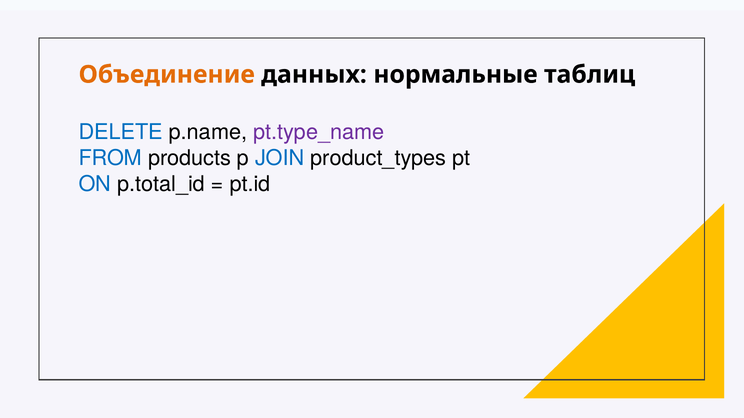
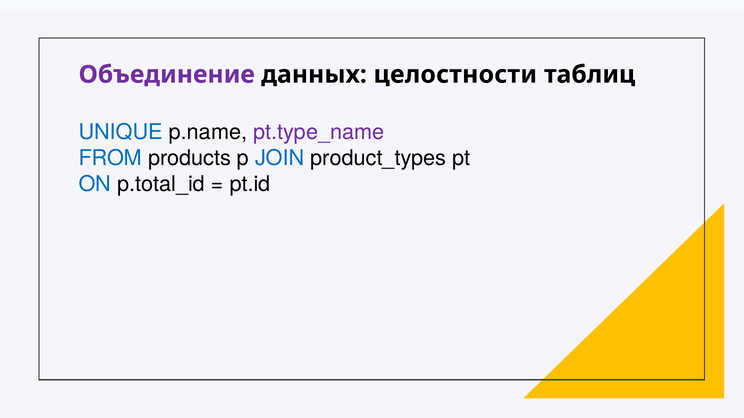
Объединение colour: orange -> purple
нормальные: нормальные -> целостности
DELETE: DELETE -> UNIQUE
